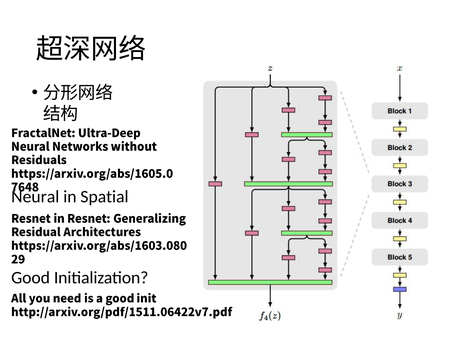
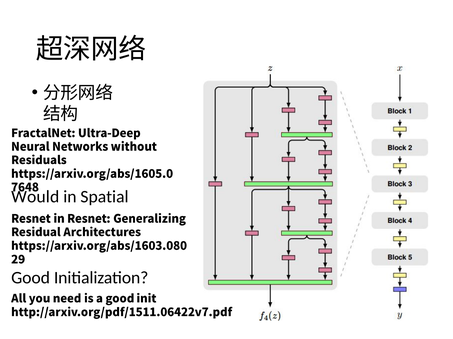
Neural: Neural -> Would
